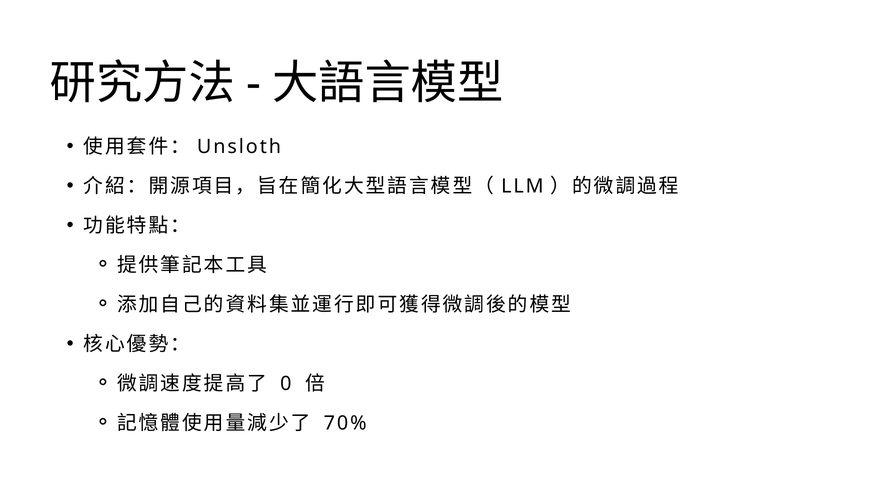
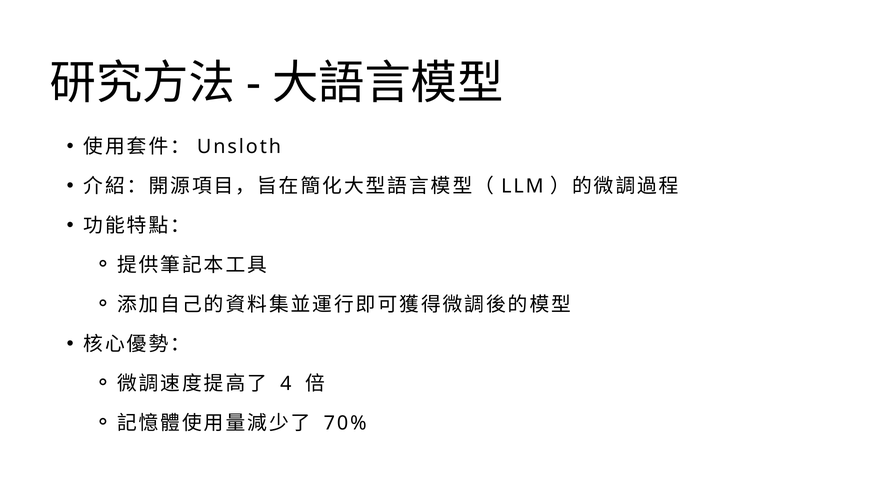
0: 0 -> 4
